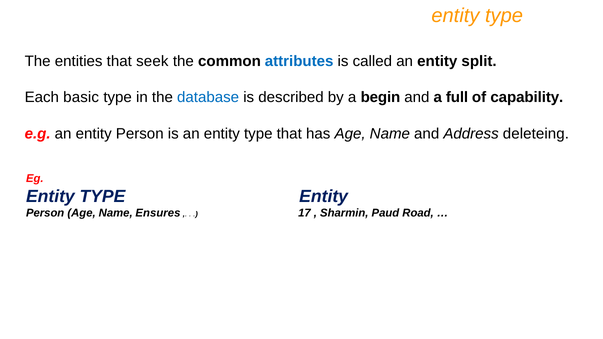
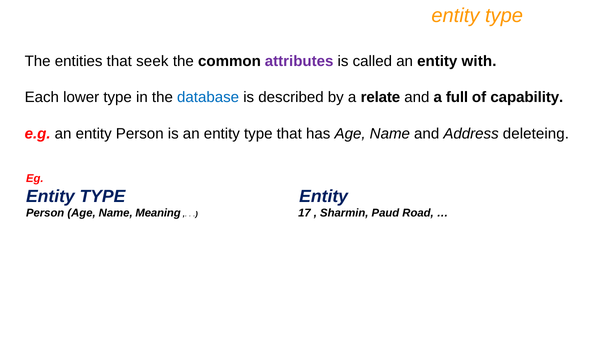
attributes colour: blue -> purple
split: split -> with
basic: basic -> lower
begin: begin -> relate
Ensures: Ensures -> Meaning
